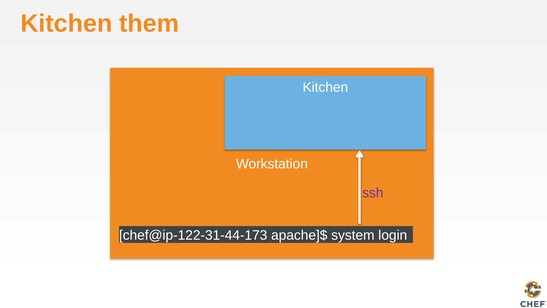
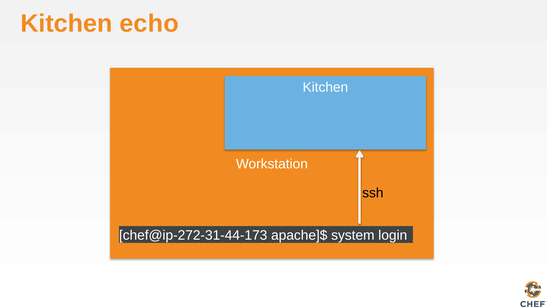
them: them -> echo
ssh colour: purple -> black
chef@ip-122-31-44-173: chef@ip-122-31-44-173 -> chef@ip-272-31-44-173
